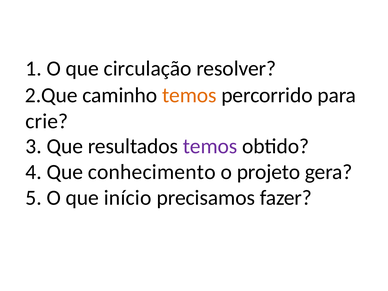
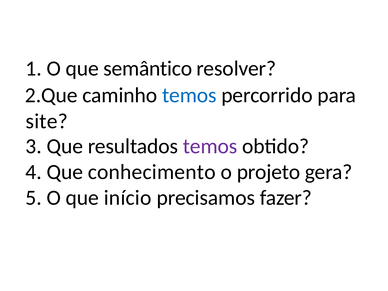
circulação: circulação -> semântico
temos at (189, 95) colour: orange -> blue
crie: crie -> site
